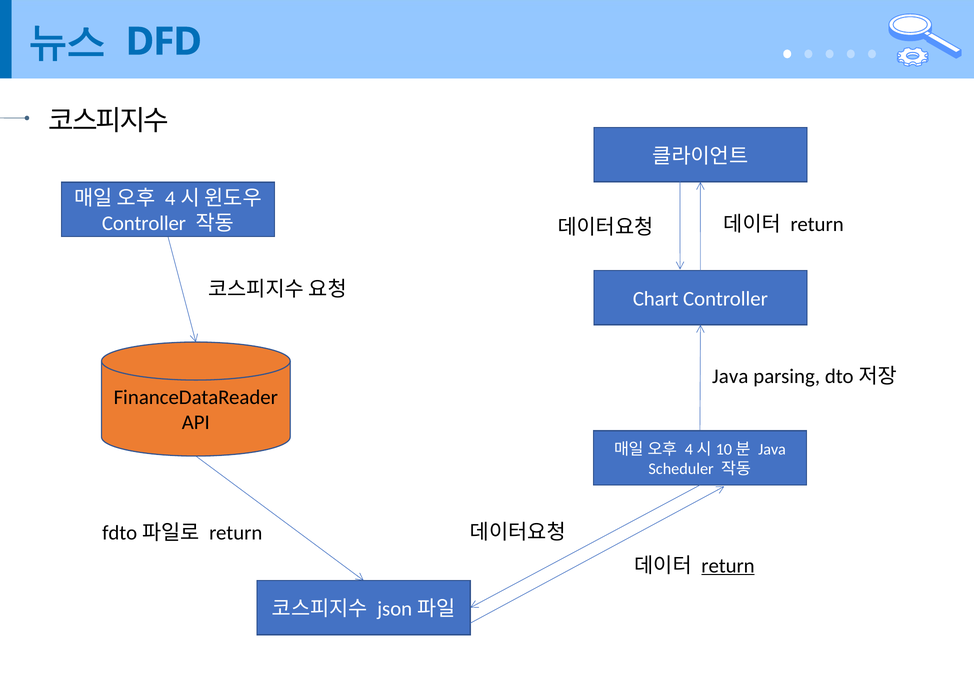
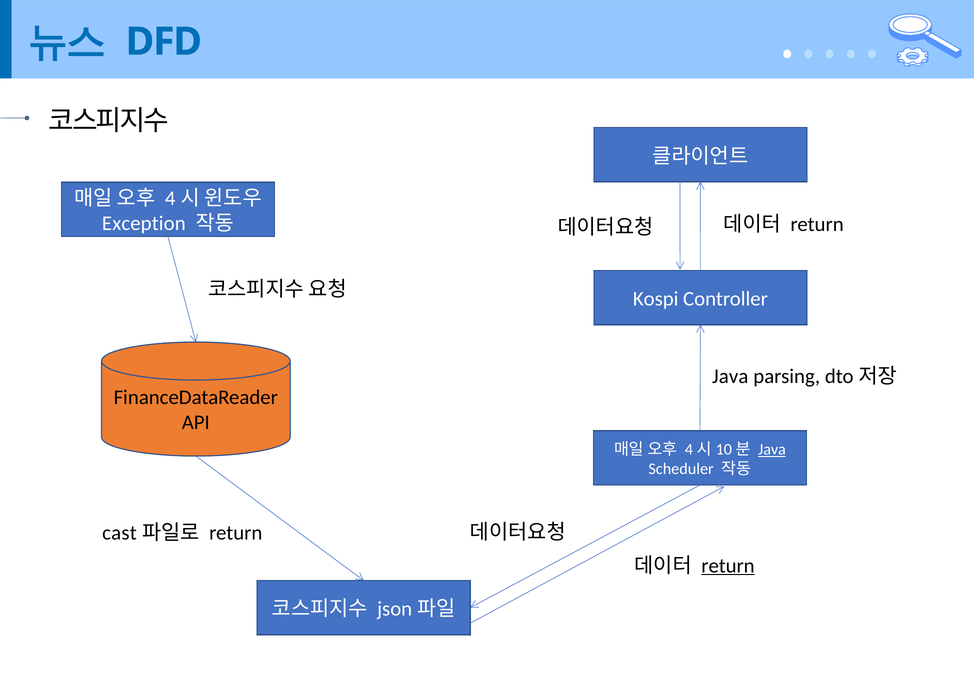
Controller at (144, 224): Controller -> Exception
Chart: Chart -> Kospi
Java at (772, 450) underline: none -> present
fdto: fdto -> cast
